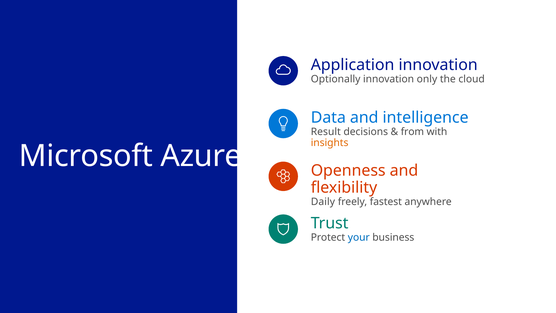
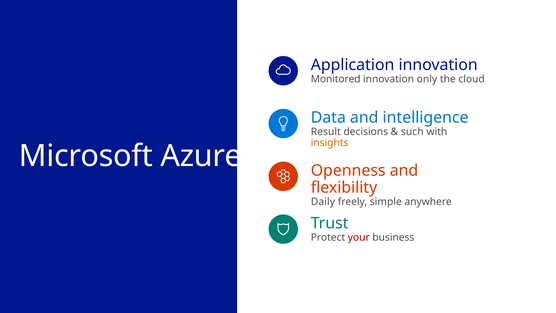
Optionally: Optionally -> Monitored
from: from -> such
fastest: fastest -> simple
your colour: blue -> red
